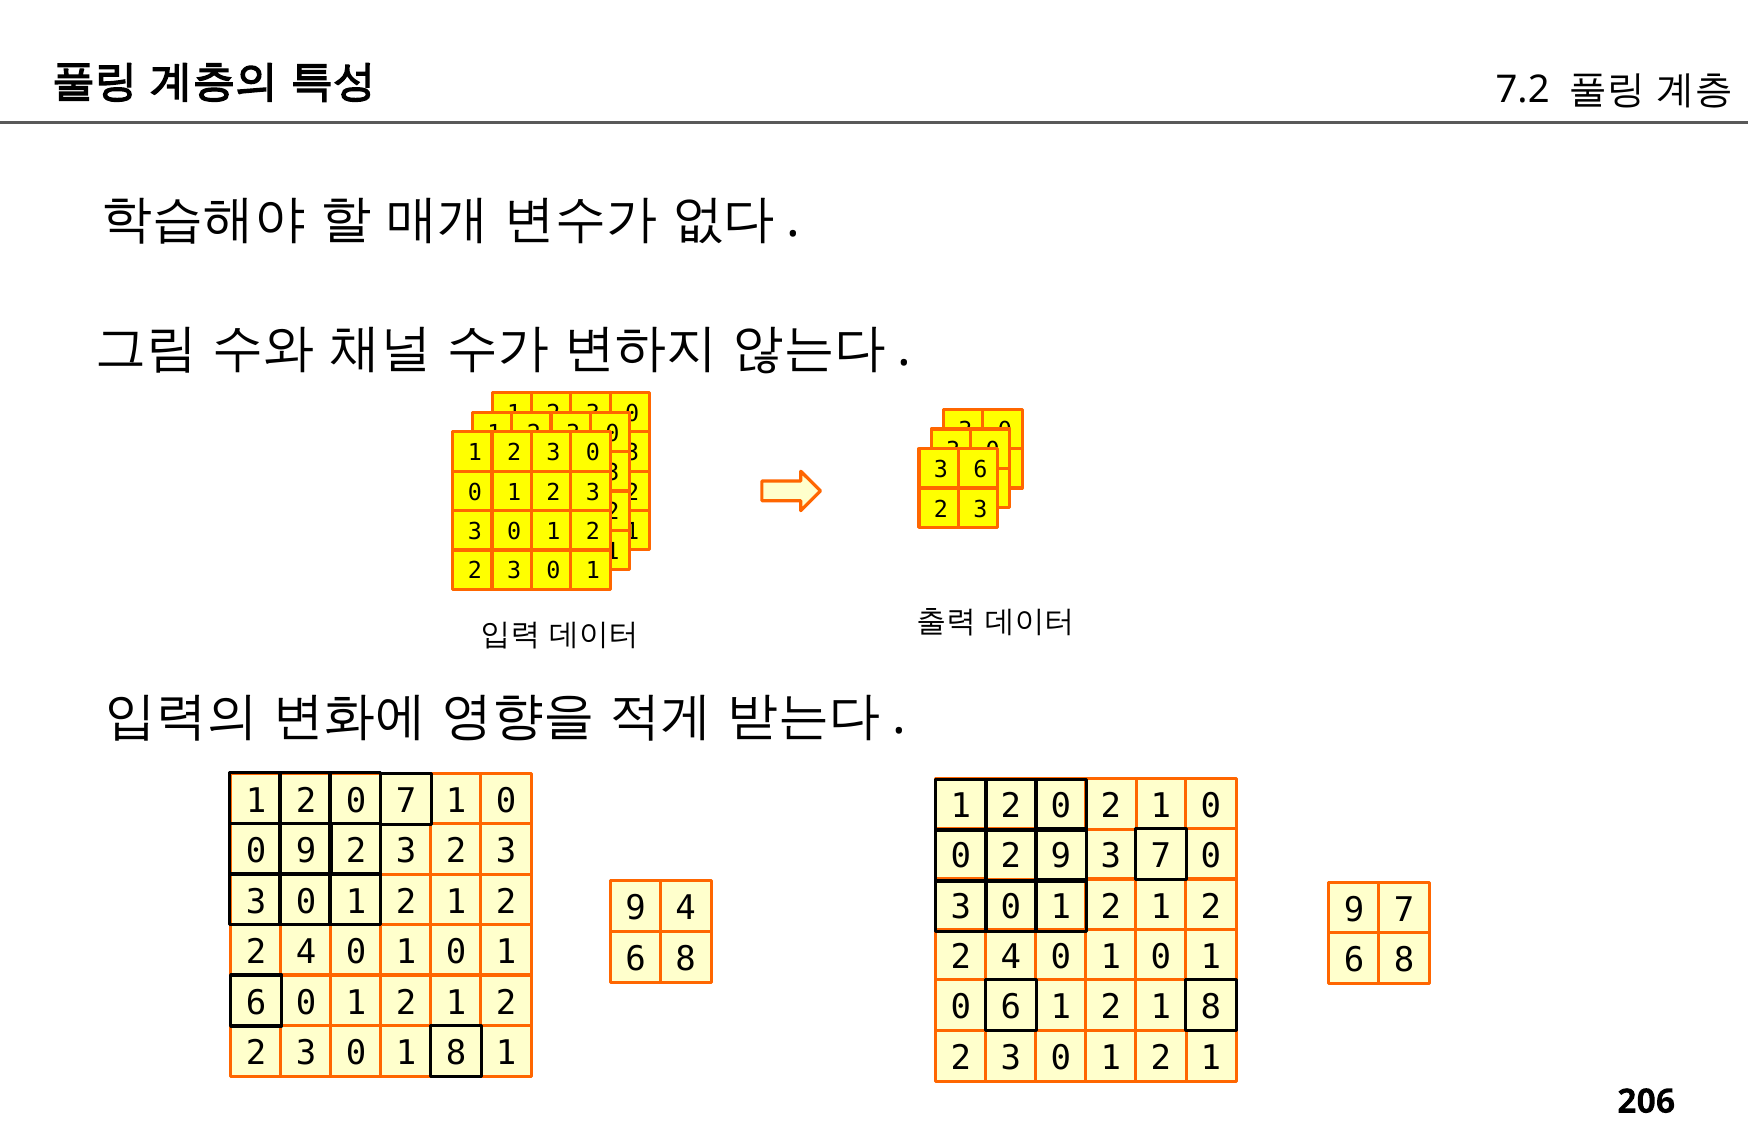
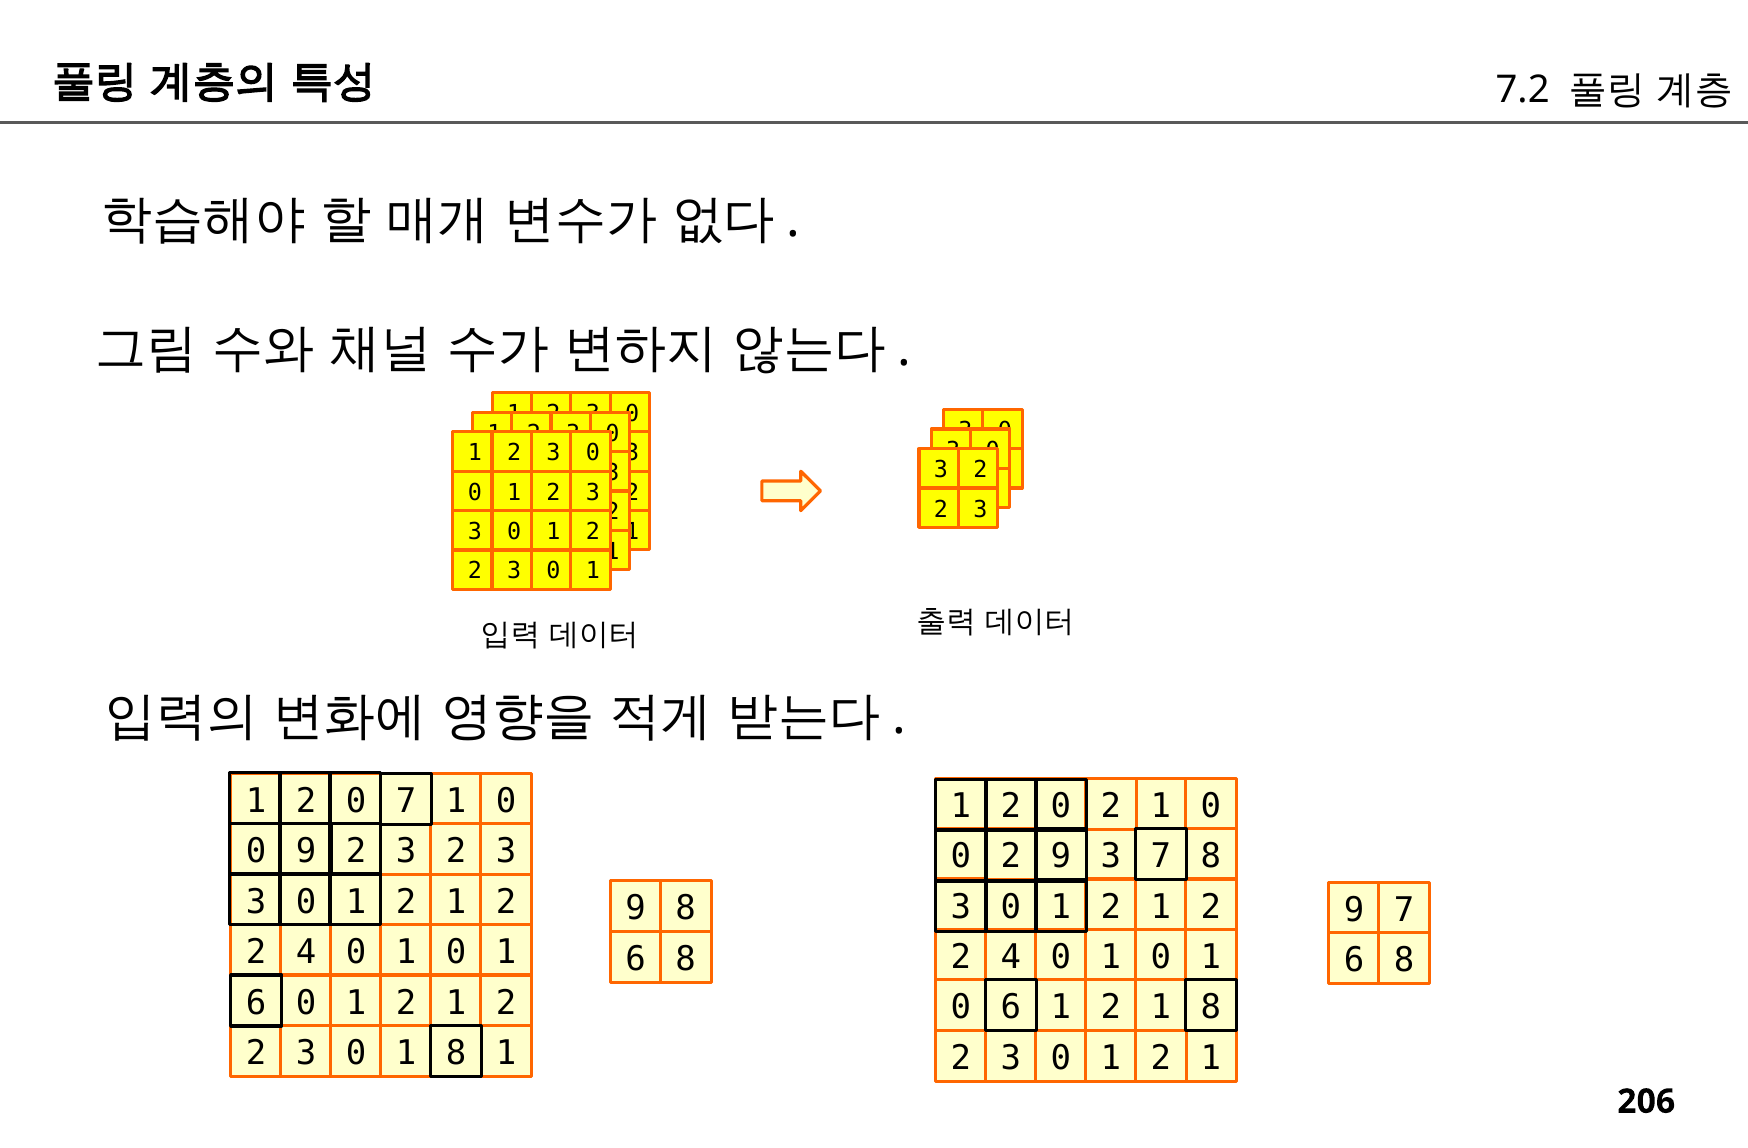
6 at (980, 470): 6 -> 2
0 at (1211, 857): 0 -> 8
9 4: 4 -> 8
